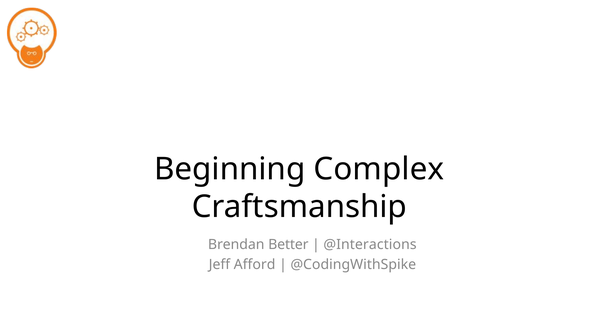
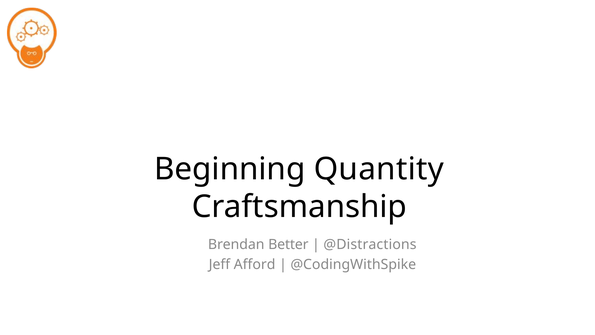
Complex: Complex -> Quantity
@Interactions: @Interactions -> @Distractions
